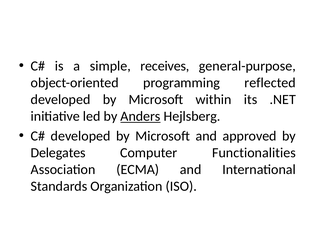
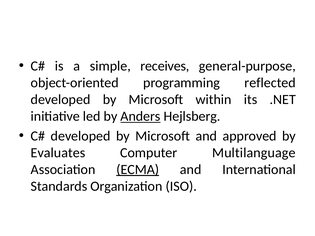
Delegates: Delegates -> Evaluates
Functionalities: Functionalities -> Multilanguage
ECMA underline: none -> present
